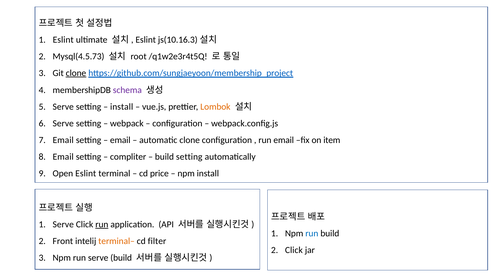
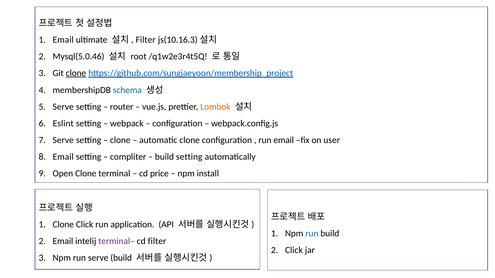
Eslint at (63, 40): Eslint -> Email
Eslint at (146, 40): Eslint -> Filter
Mysql(4.5.73: Mysql(4.5.73 -> Mysql(5.0.46
schema colour: purple -> blue
install at (122, 107): install -> router
Serve at (63, 123): Serve -> Eslint
Email at (63, 140): Email -> Serve
email at (120, 140): email -> clone
item: item -> user
Open Eslint: Eslint -> Clone
Serve at (63, 225): Serve -> Clone
run at (102, 225) underline: present -> none
Front at (63, 241): Front -> Email
terminal– colour: orange -> purple
